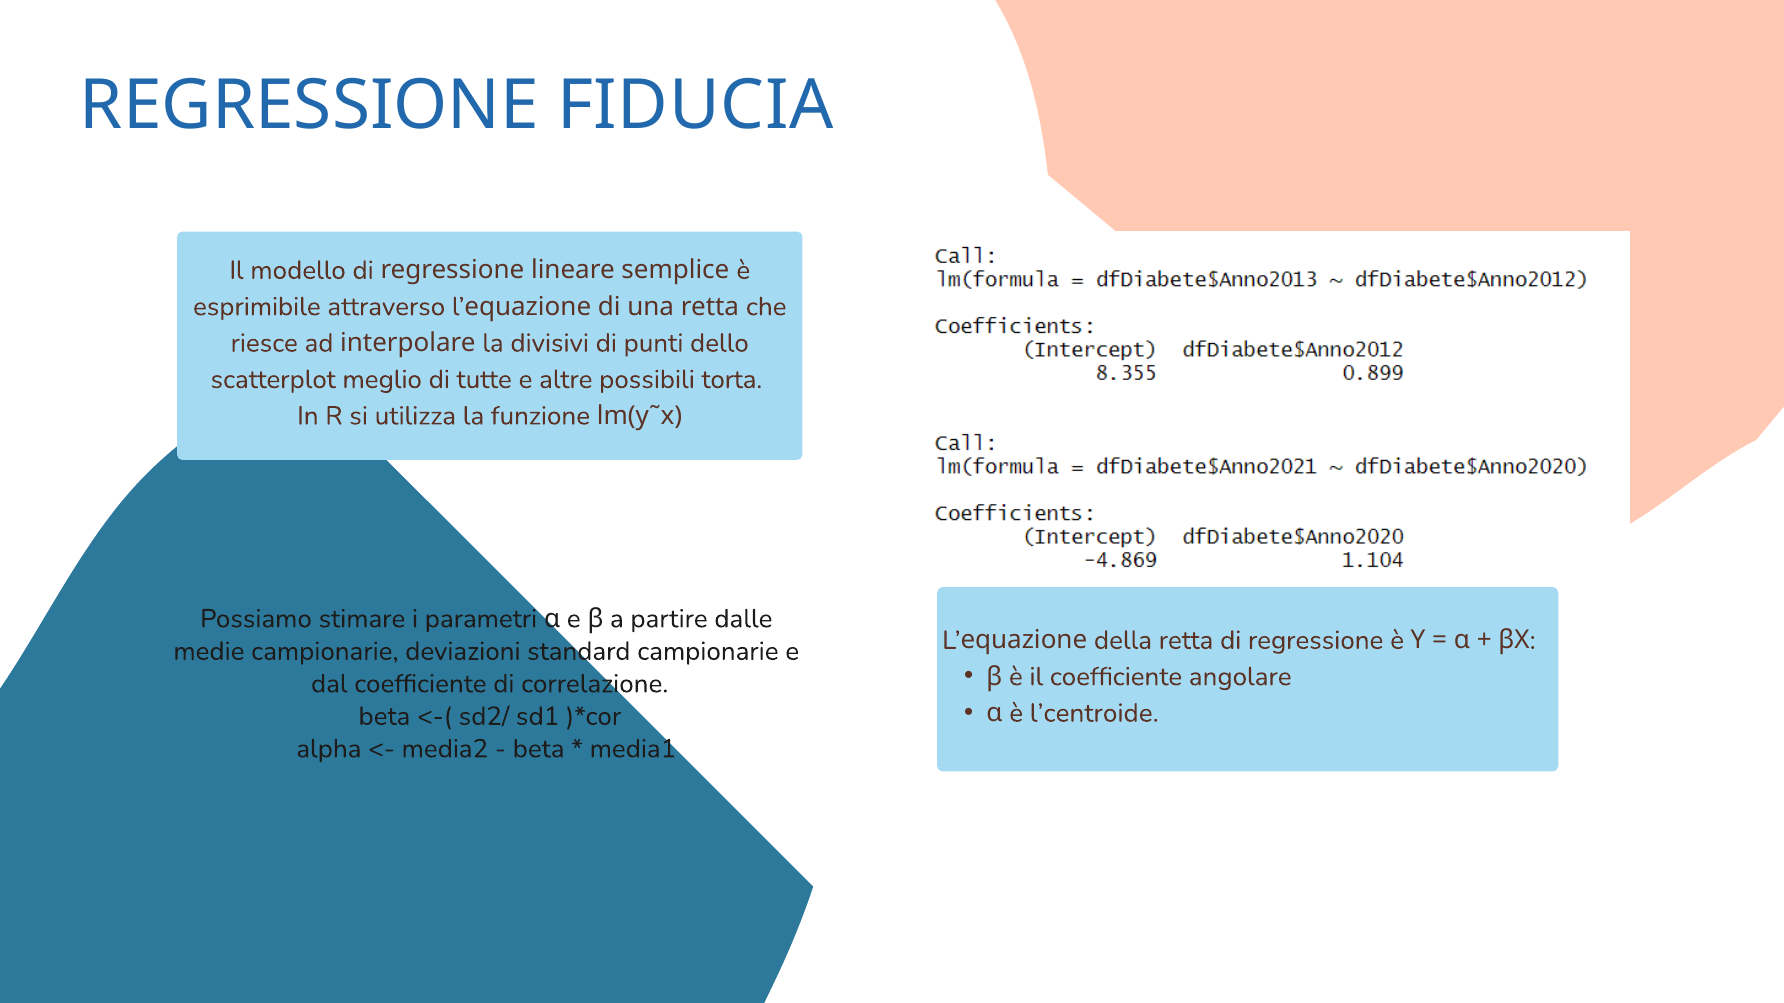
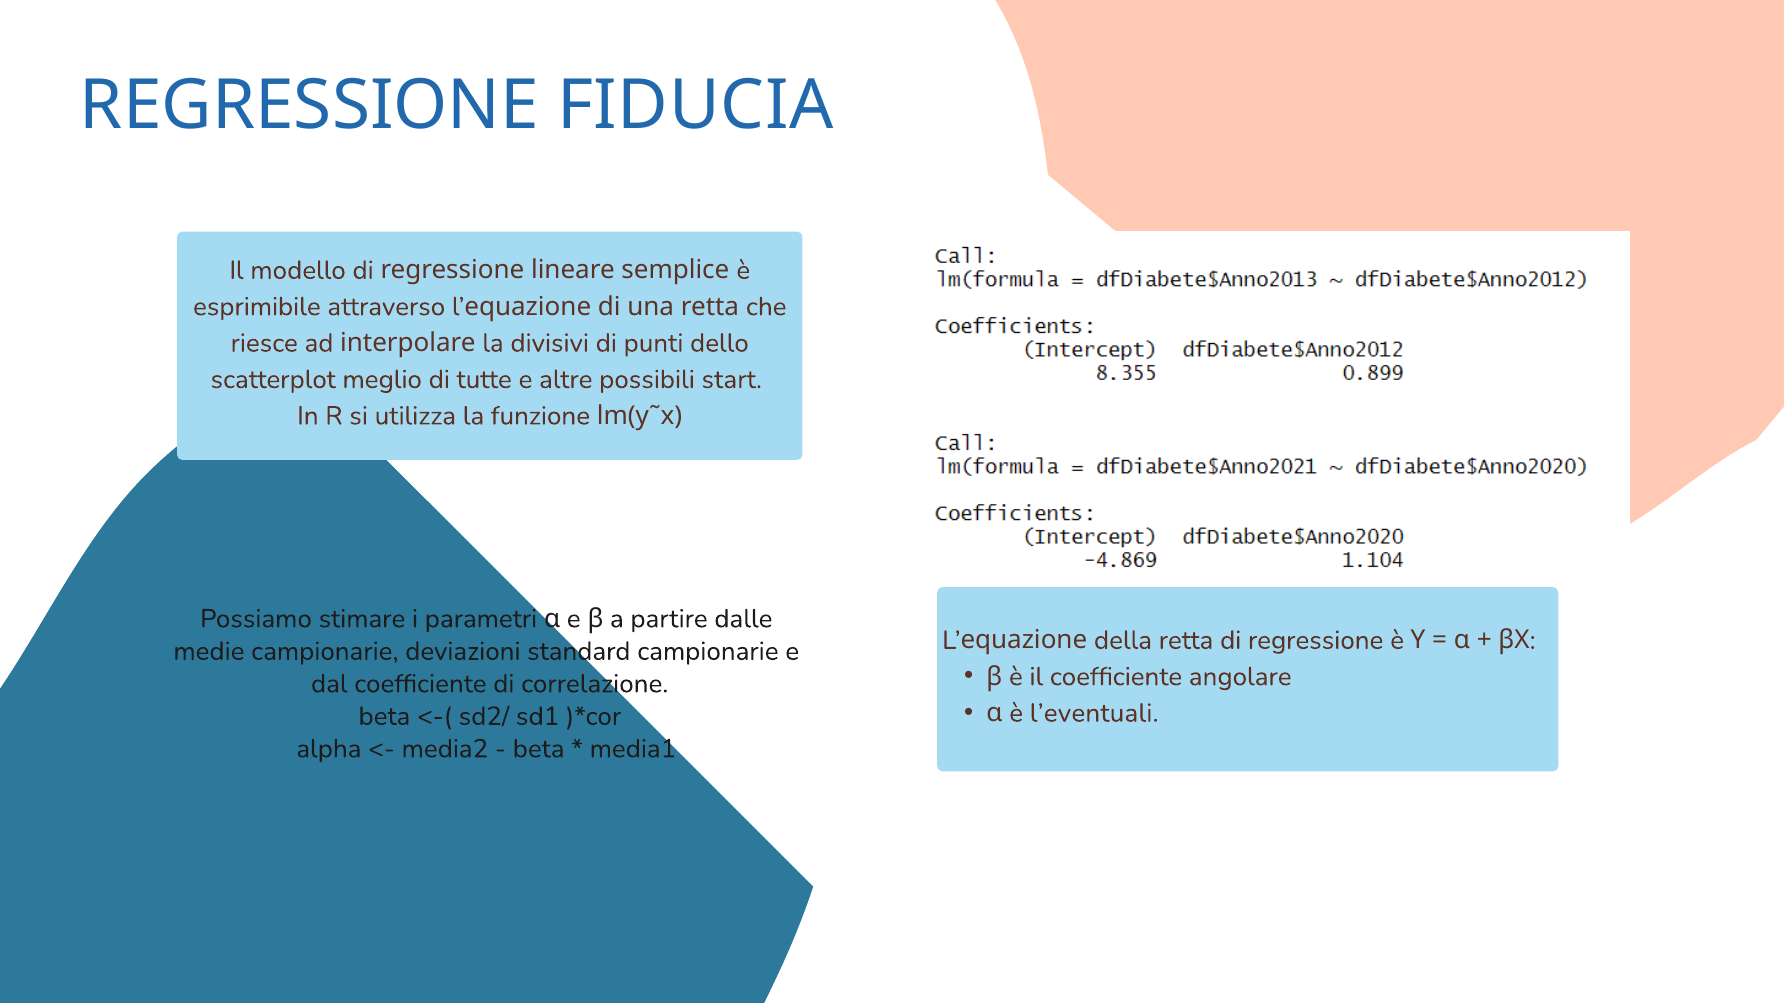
torta: torta -> start
l’centroide: l’centroide -> l’eventuali
